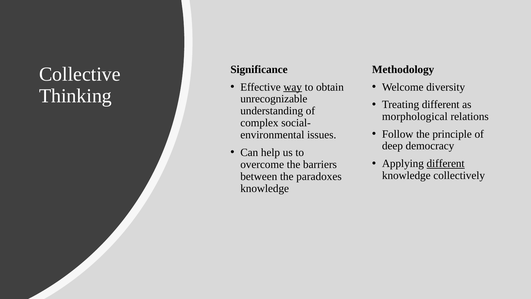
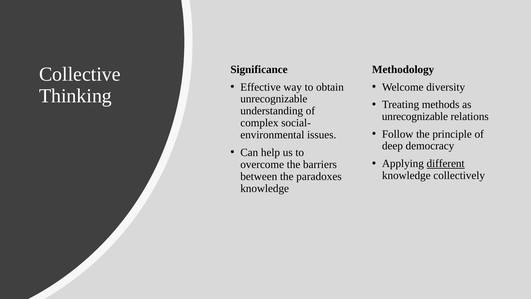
way underline: present -> none
Treating different: different -> methods
morphological at (415, 116): morphological -> unrecognizable
